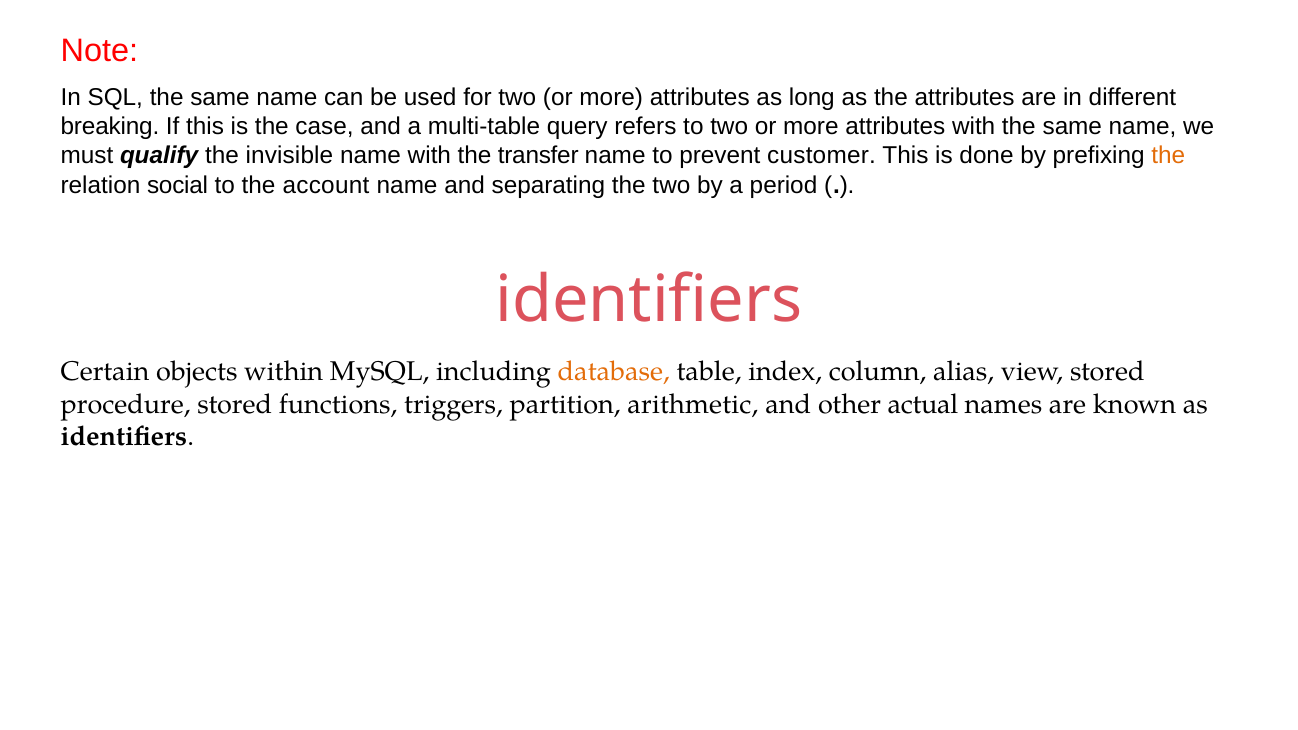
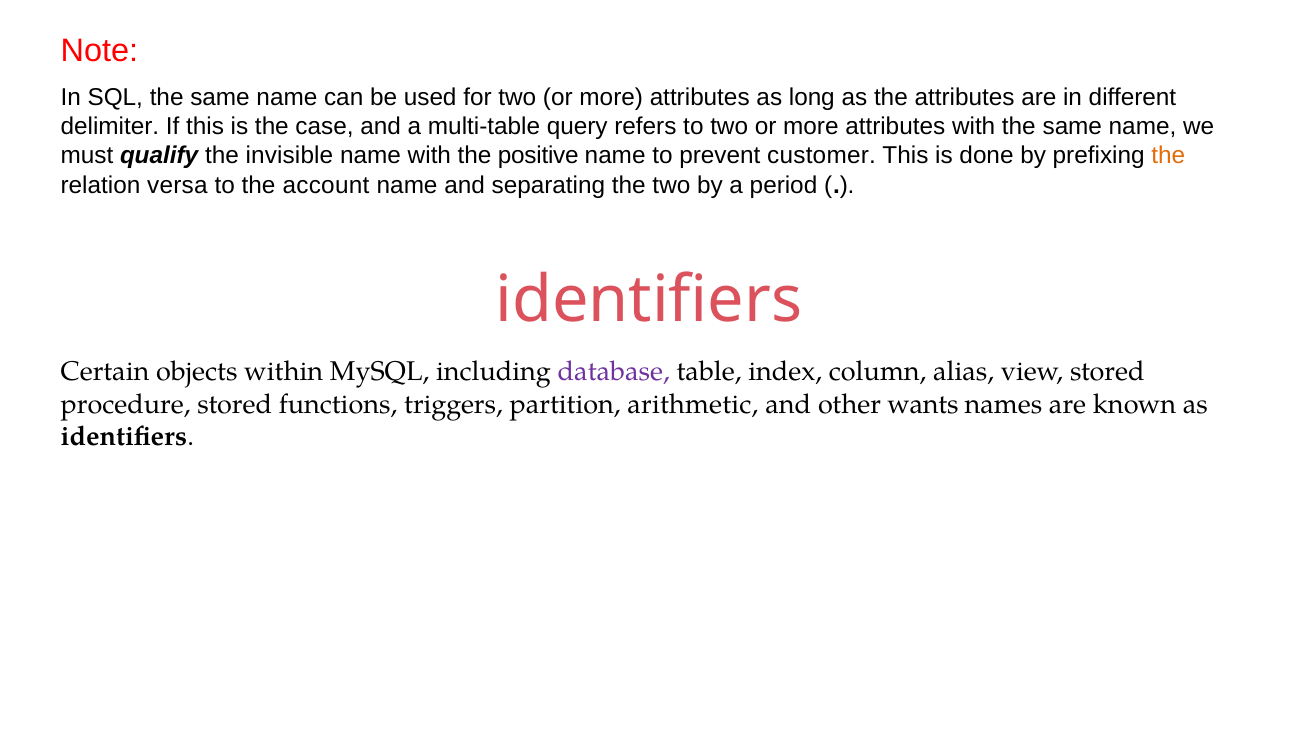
breaking: breaking -> delimiter
transfer: transfer -> positive
social: social -> versa
database colour: orange -> purple
actual: actual -> wants
